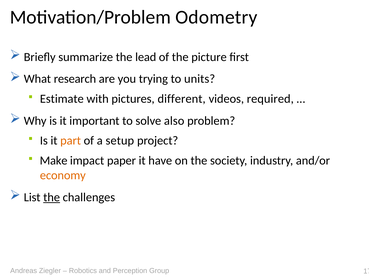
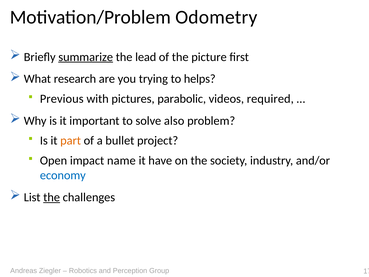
summarize underline: none -> present
units: units -> helps
Estimate: Estimate -> Previous
different: different -> parabolic
setup: setup -> bullet
Make: Make -> Open
paper: paper -> name
economy colour: orange -> blue
